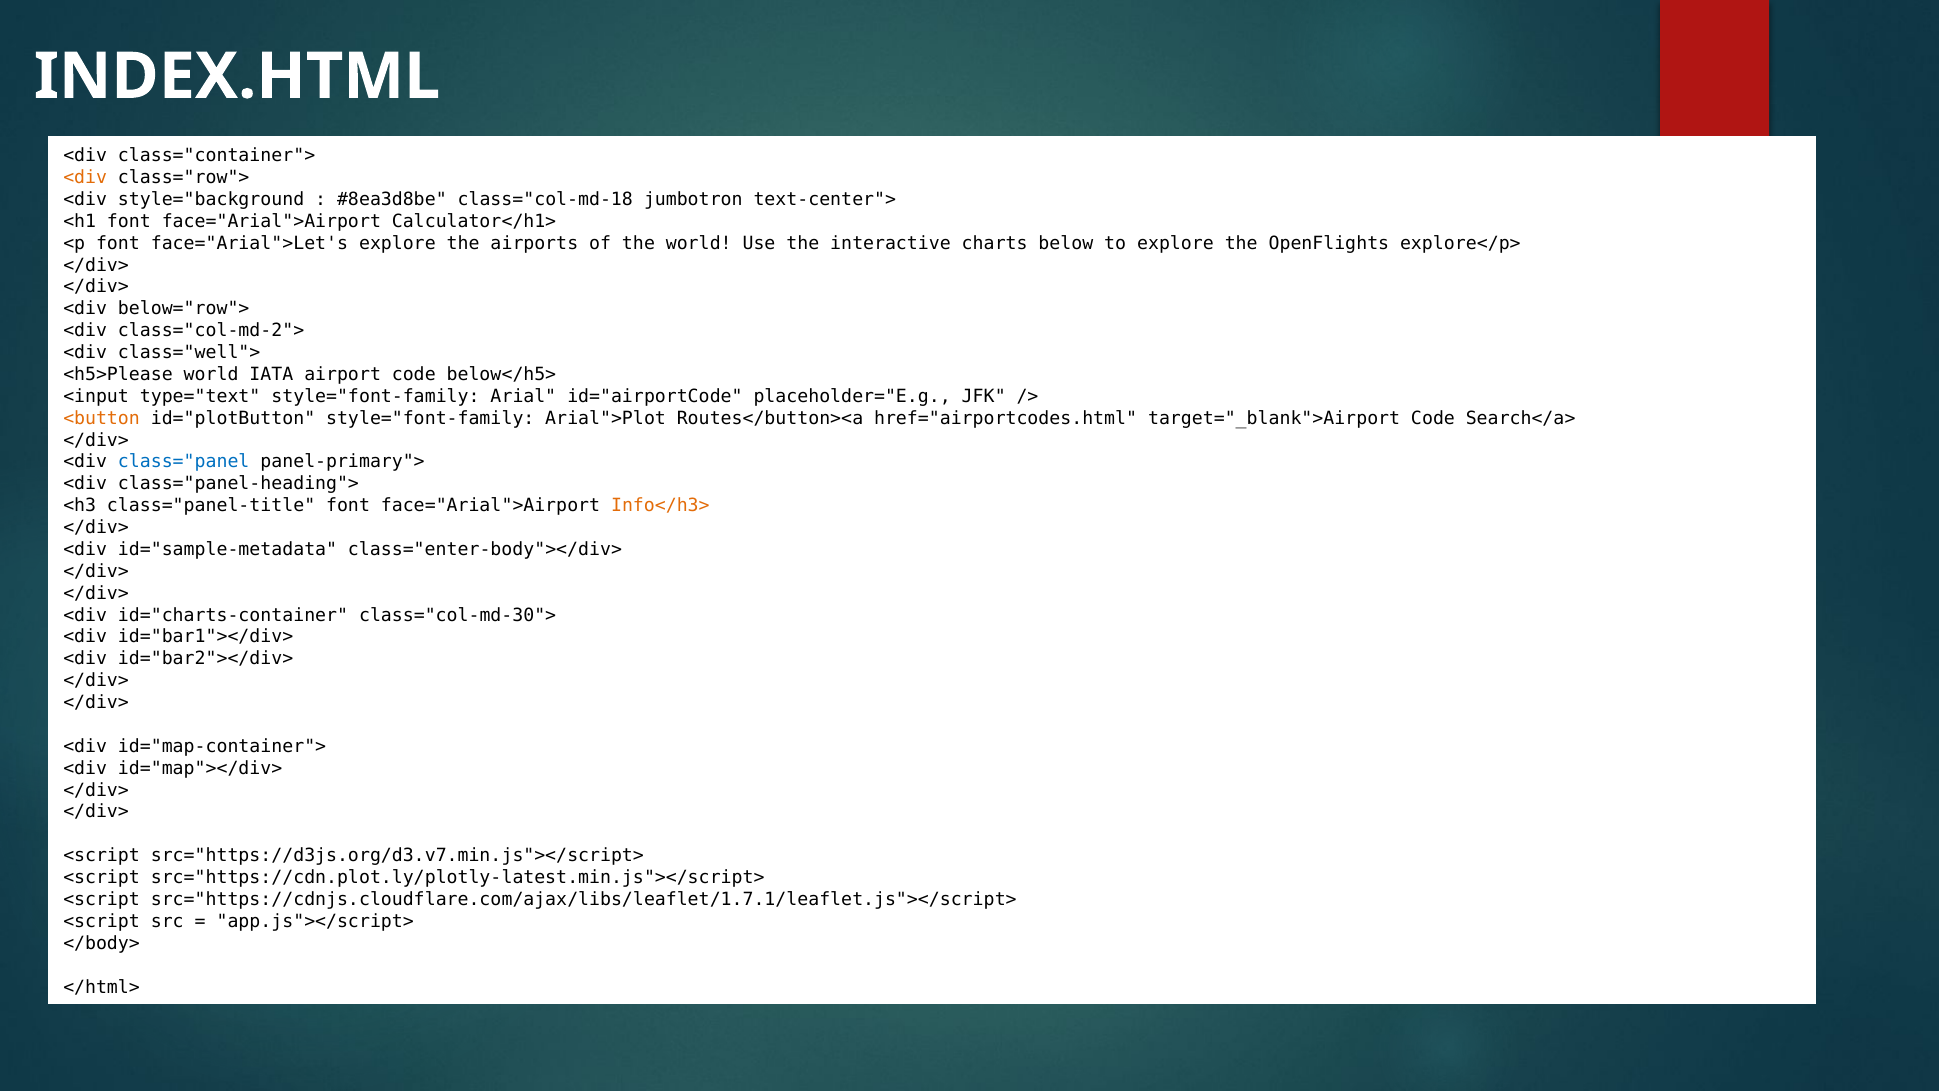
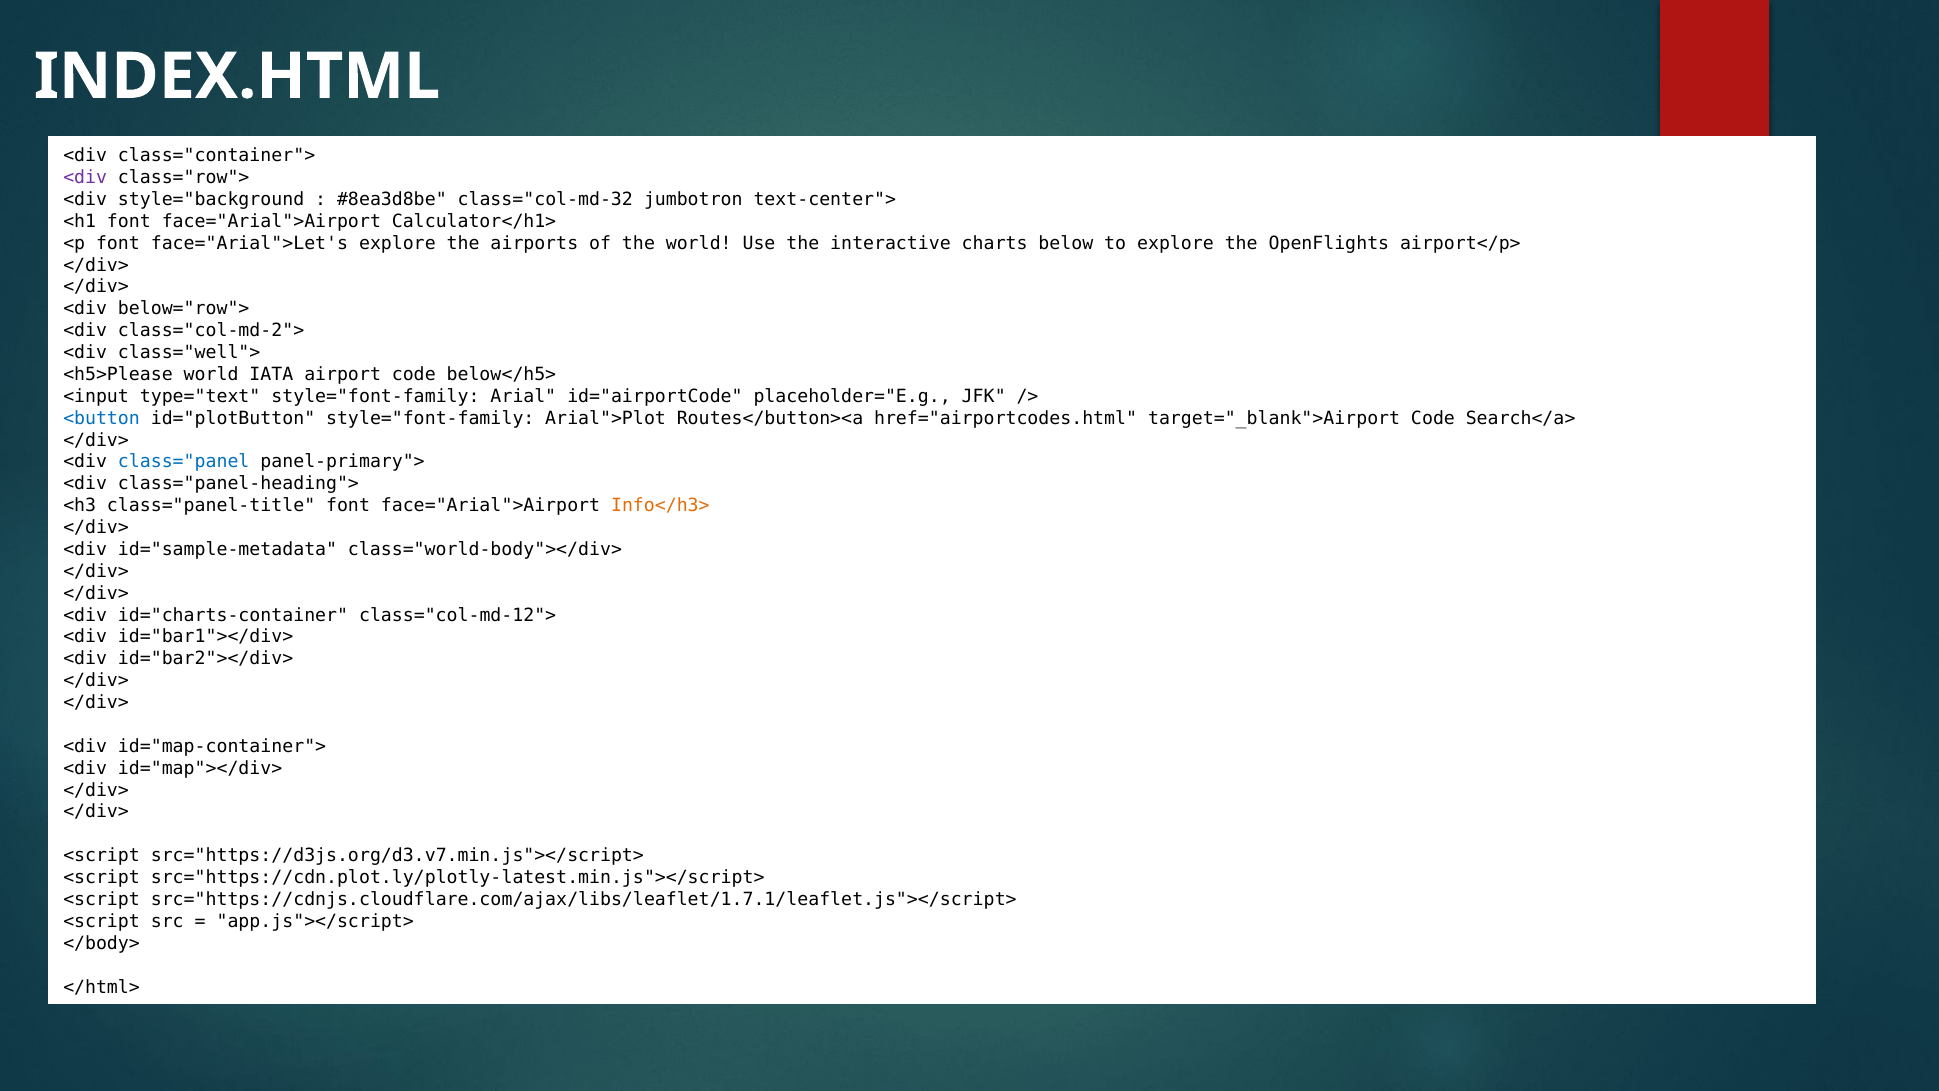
<div at (85, 177) colour: orange -> purple
class="col-md-18: class="col-md-18 -> class="col-md-32
explore</p>: explore</p> -> airport</p>
<button colour: orange -> blue
class="enter-body"></div>: class="enter-body"></div> -> class="world-body"></div>
class="col-md-30">: class="col-md-30"> -> class="col-md-12">
